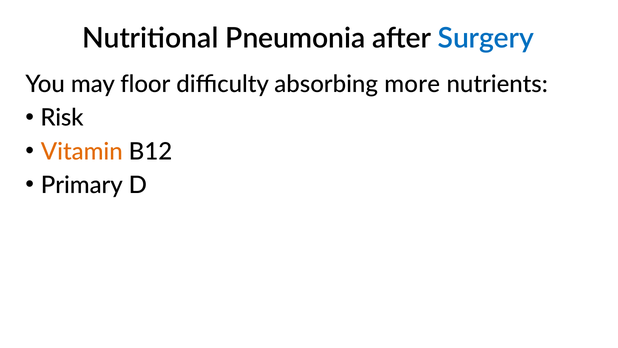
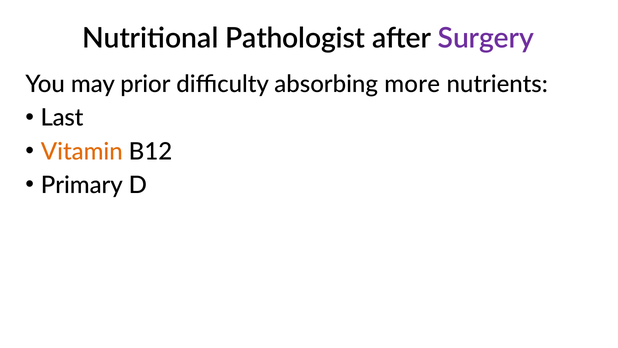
Pneumonia: Pneumonia -> Pathologist
Surgery colour: blue -> purple
floor: floor -> prior
Risk: Risk -> Last
